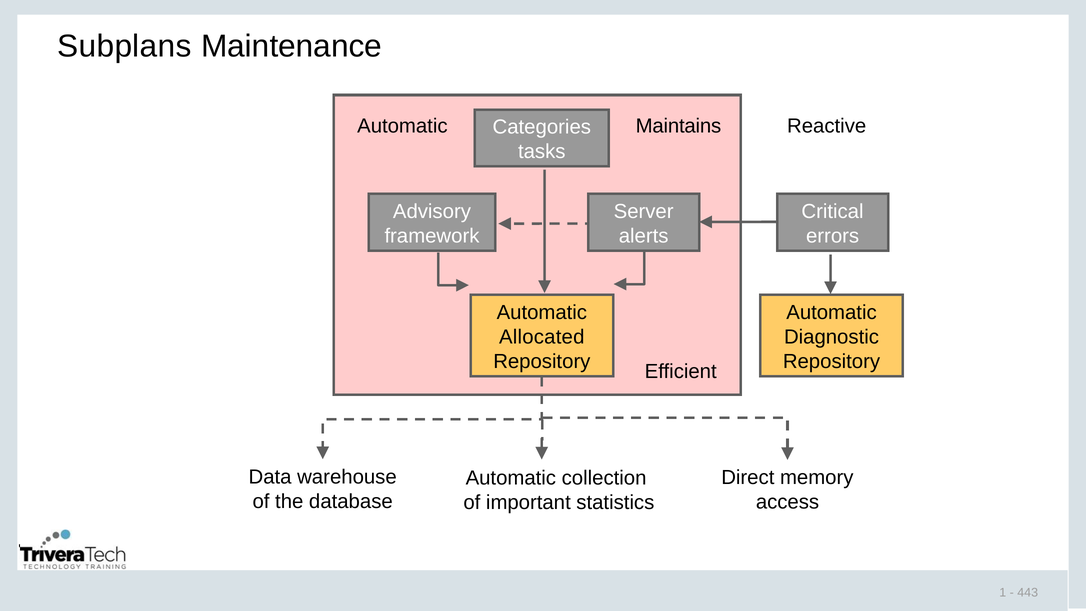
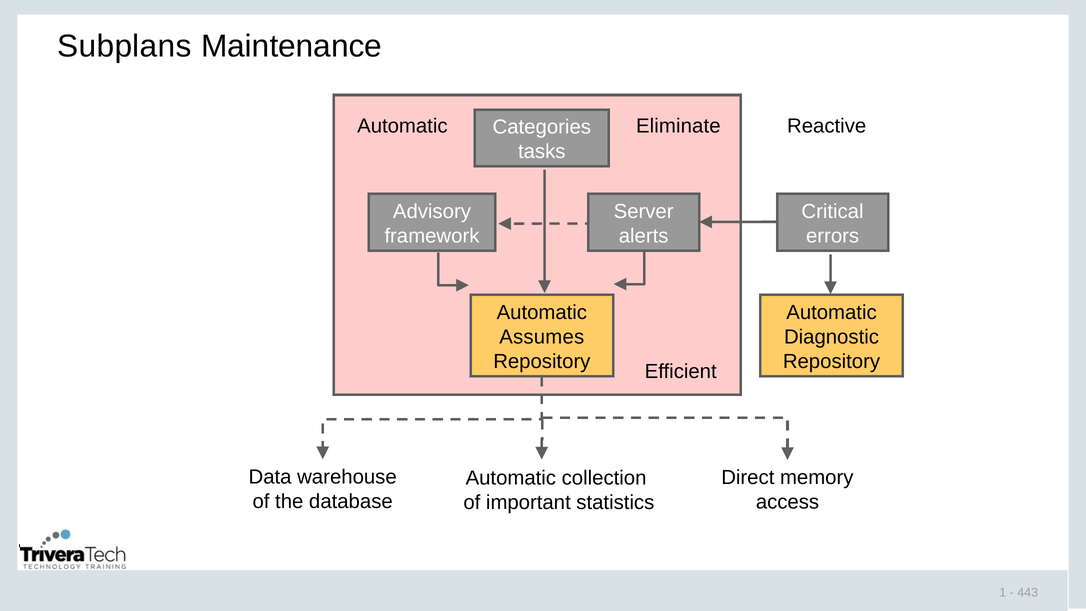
Maintains: Maintains -> Eliminate
Allocated: Allocated -> Assumes
